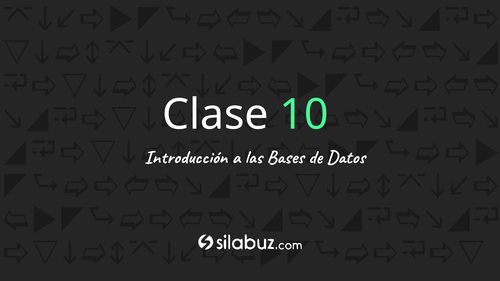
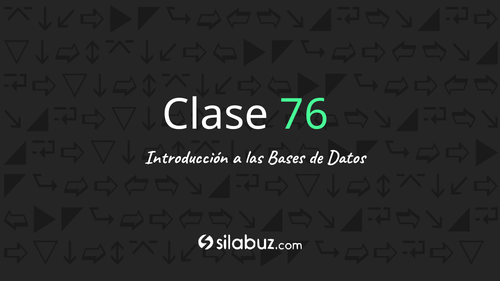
10: 10 -> 76
